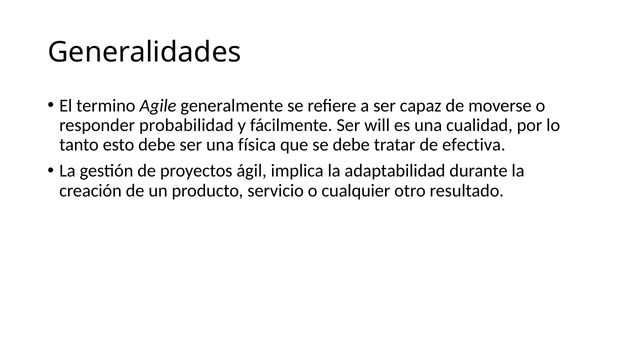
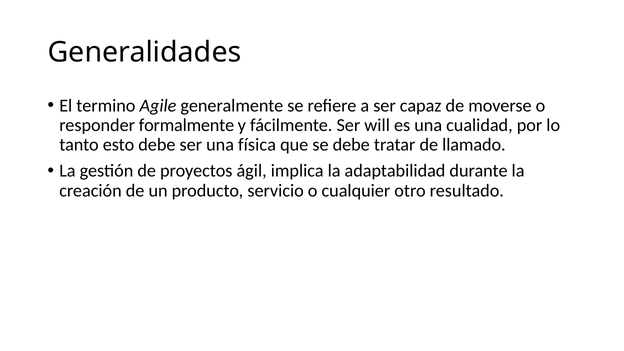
probabilidad: probabilidad -> formalmente
efectiva: efectiva -> llamado
